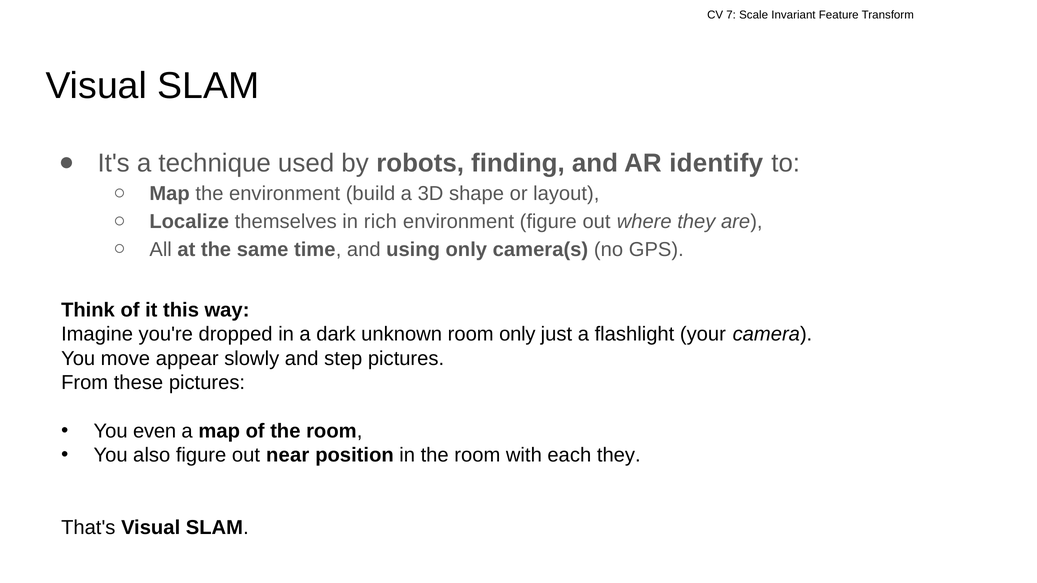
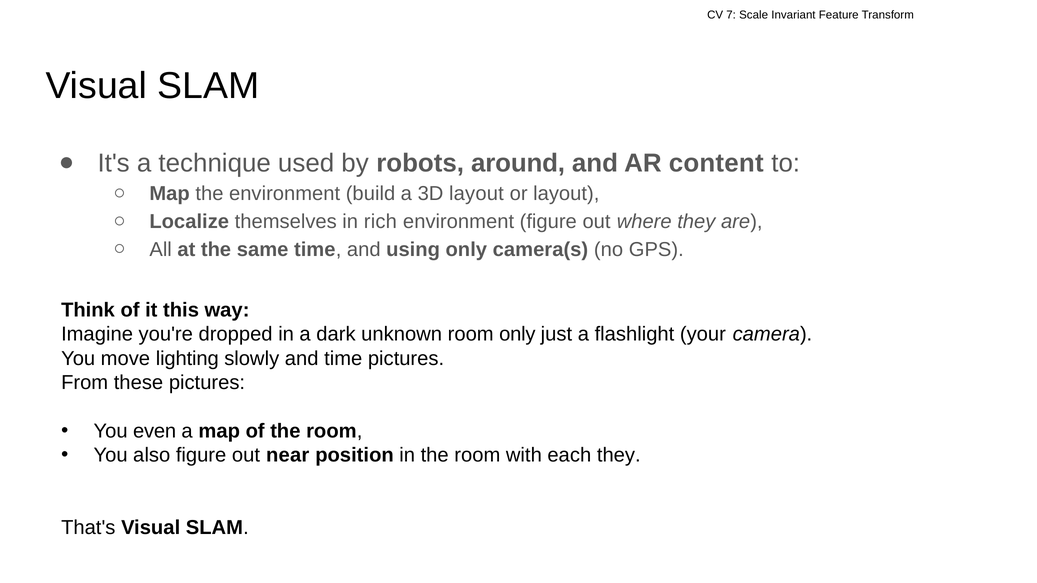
finding: finding -> around
identify: identify -> content
3D shape: shape -> layout
appear: appear -> lighting
and step: step -> time
